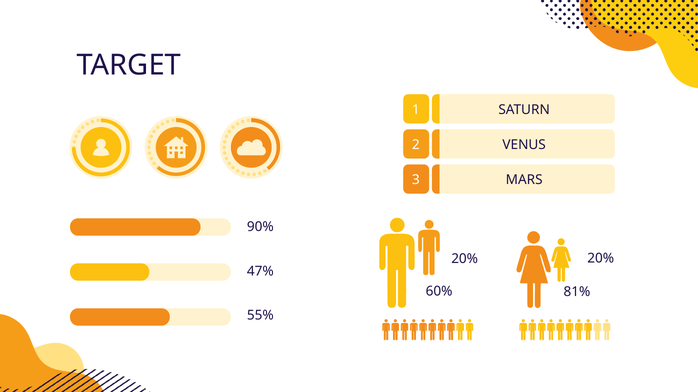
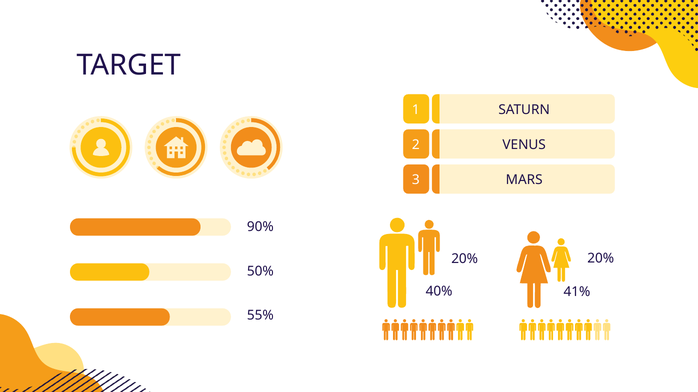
47%: 47% -> 50%
60%: 60% -> 40%
81%: 81% -> 41%
